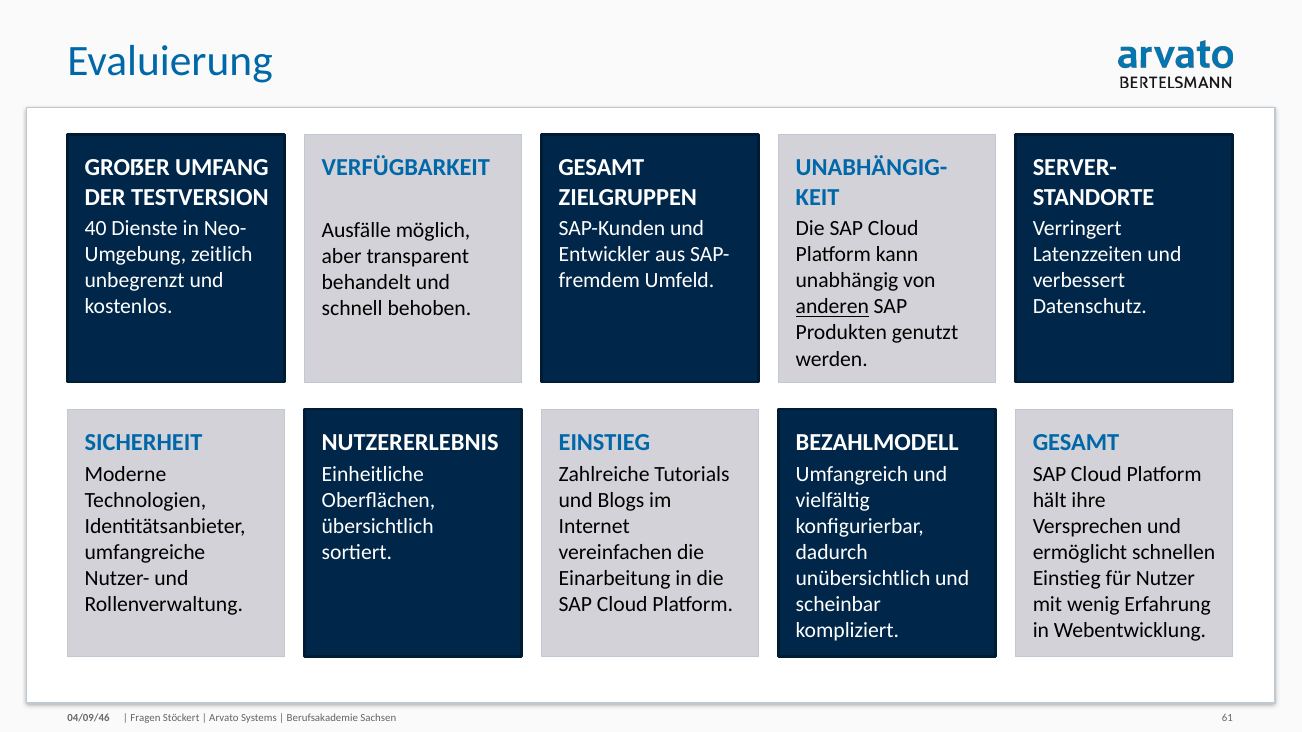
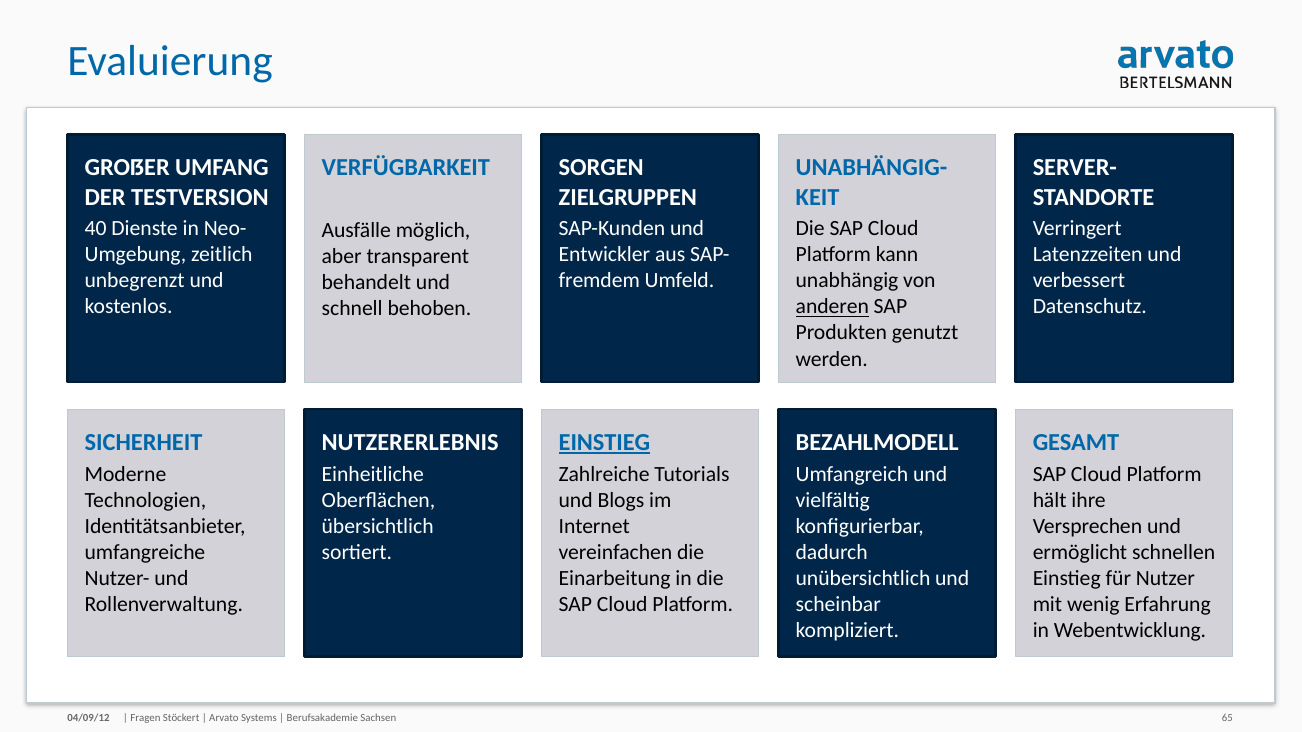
GESAMT at (601, 168): GESAMT -> SORGEN
EINSTIEG at (604, 443) underline: none -> present
04/09/46: 04/09/46 -> 04/09/12
61: 61 -> 65
